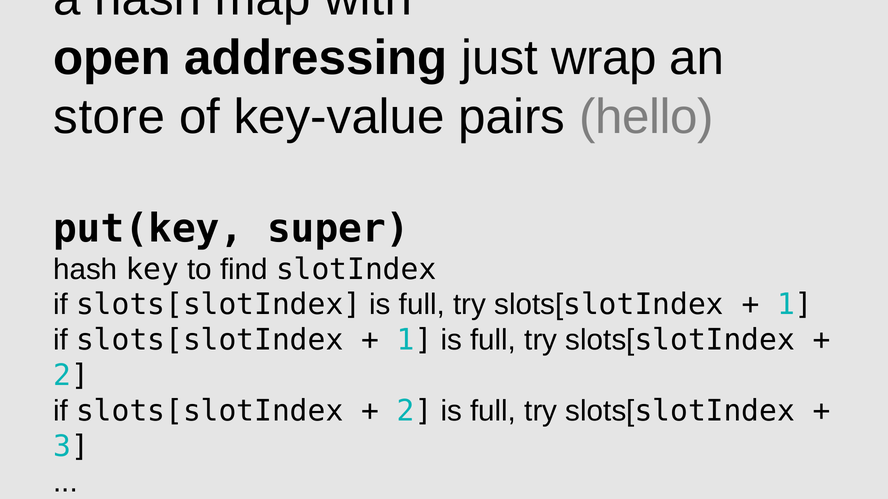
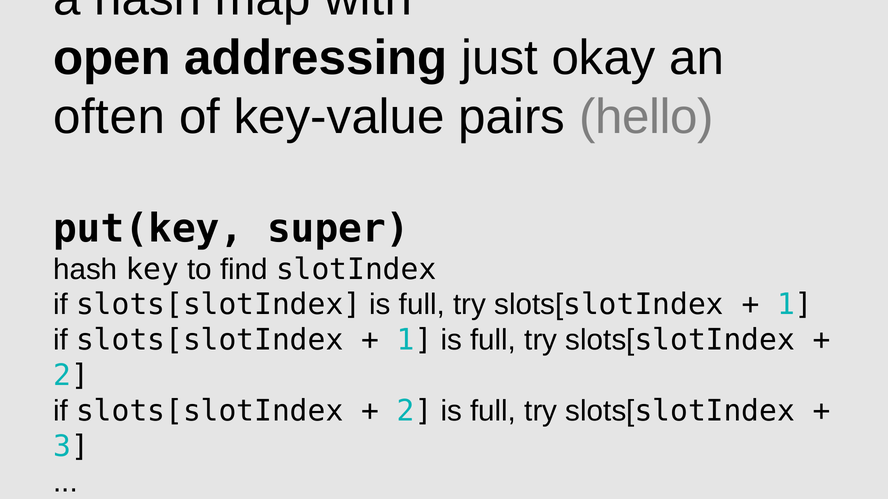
wrap: wrap -> okay
store: store -> often
